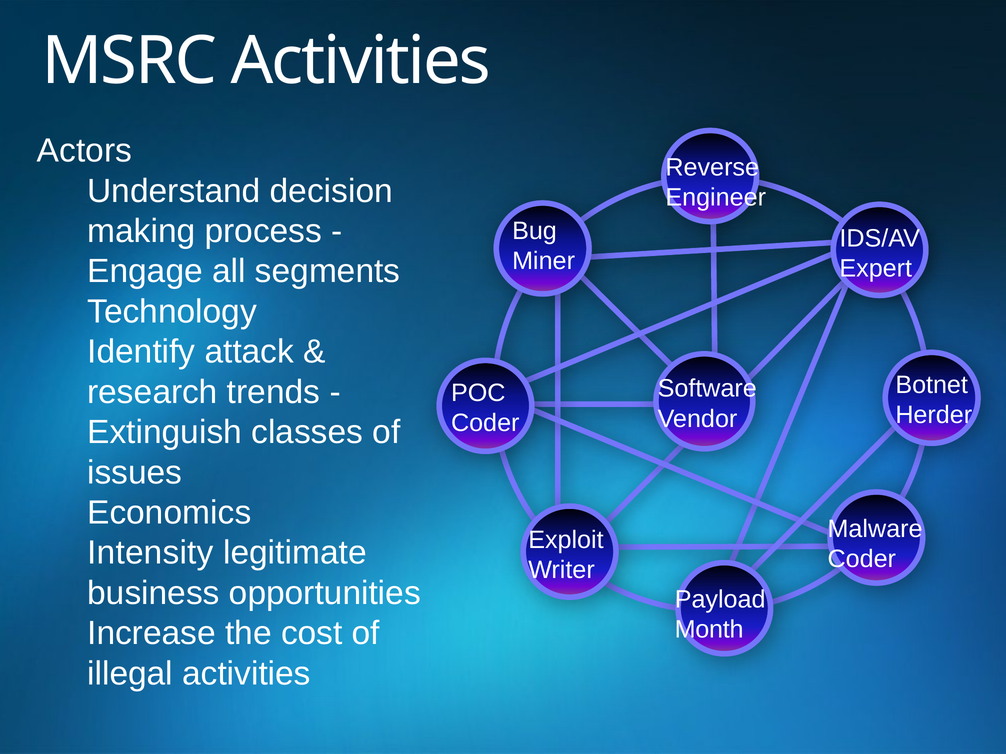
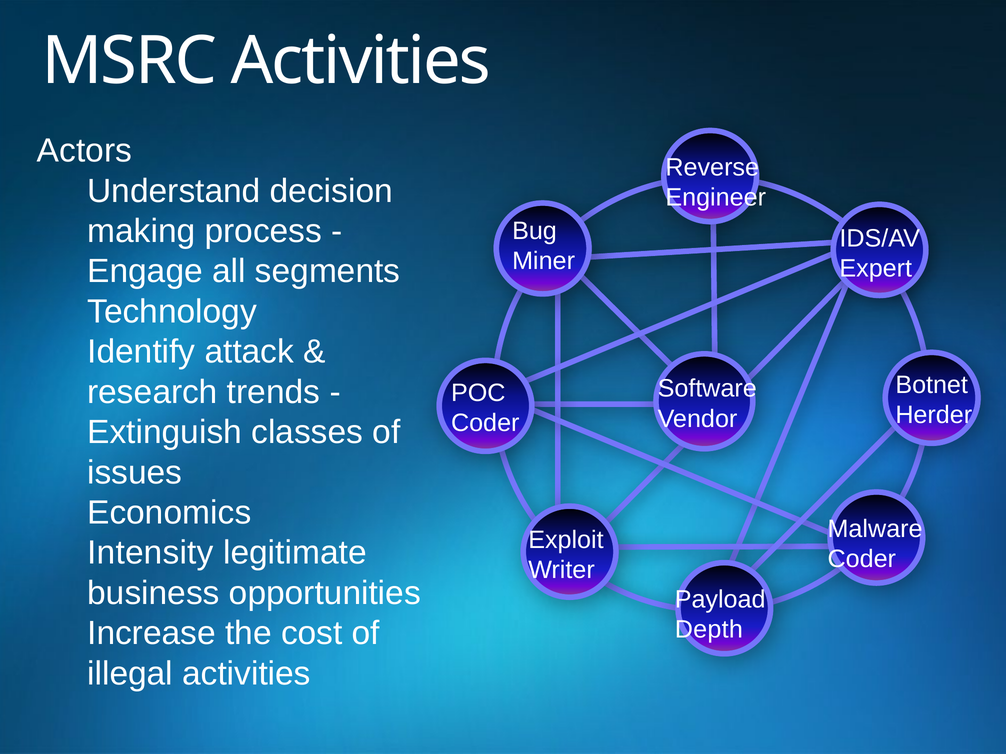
Month: Month -> Depth
